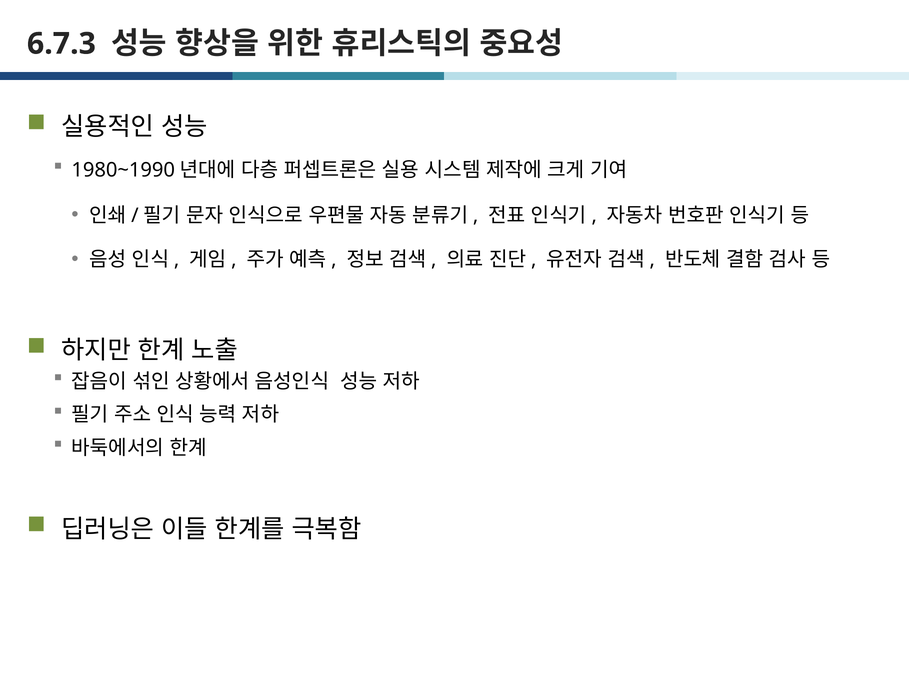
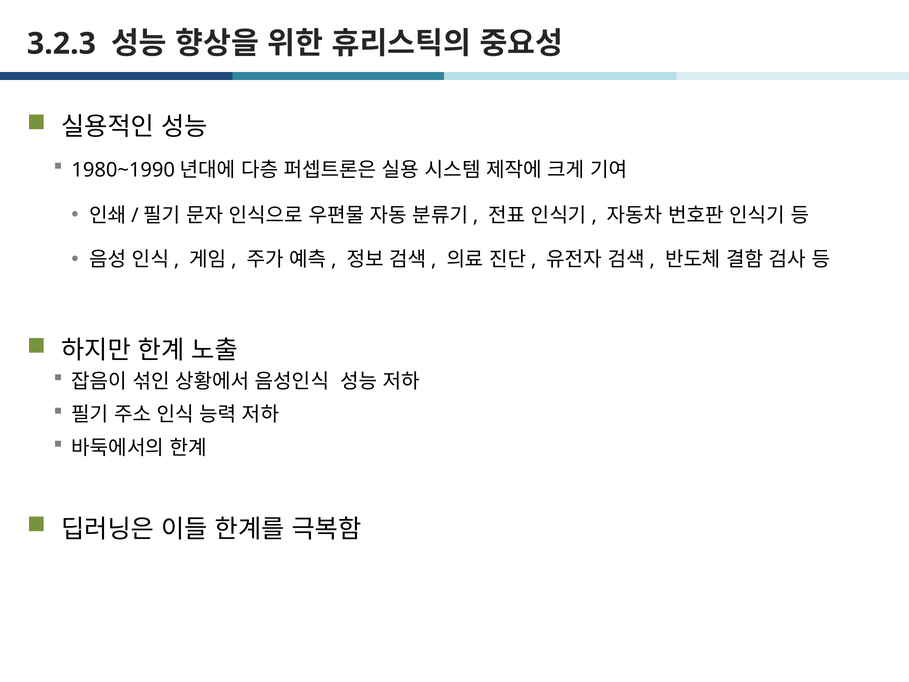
6.7.3: 6.7.3 -> 3.2.3
